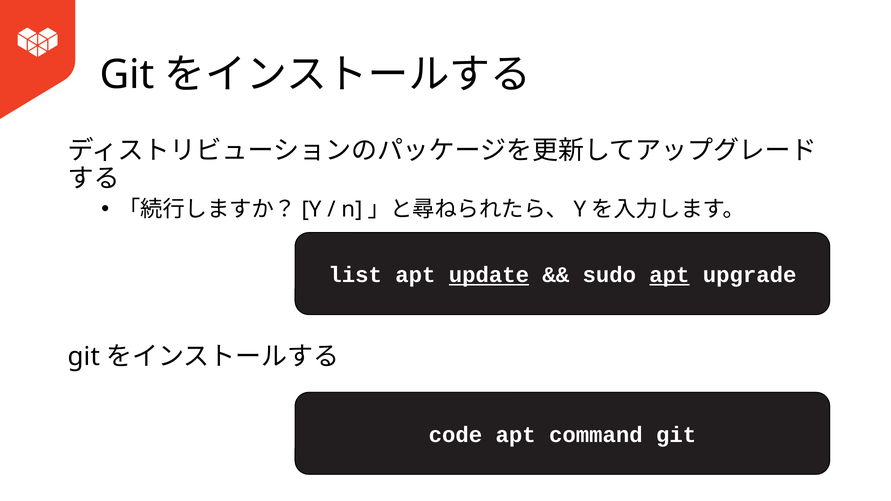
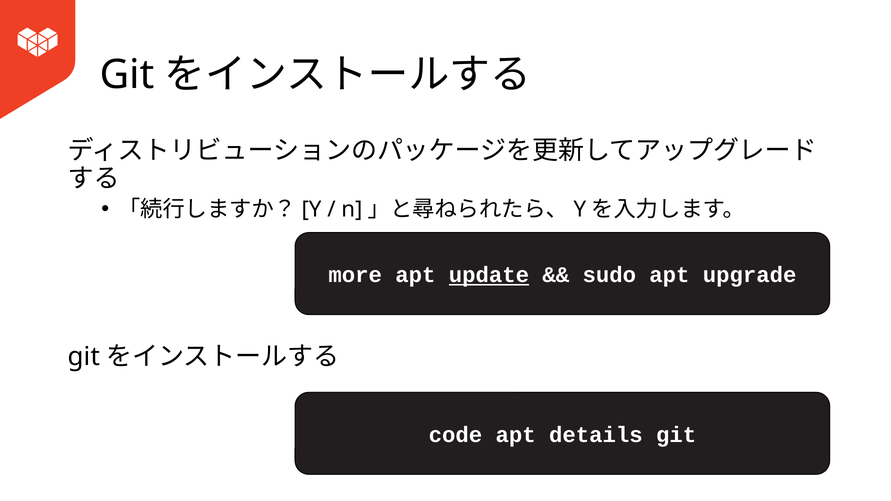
list: list -> more
apt at (669, 275) underline: present -> none
command: command -> details
